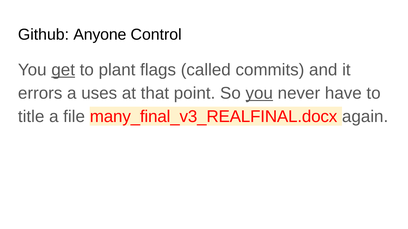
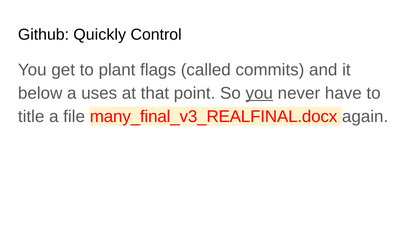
Anyone: Anyone -> Quickly
get underline: present -> none
errors: errors -> below
